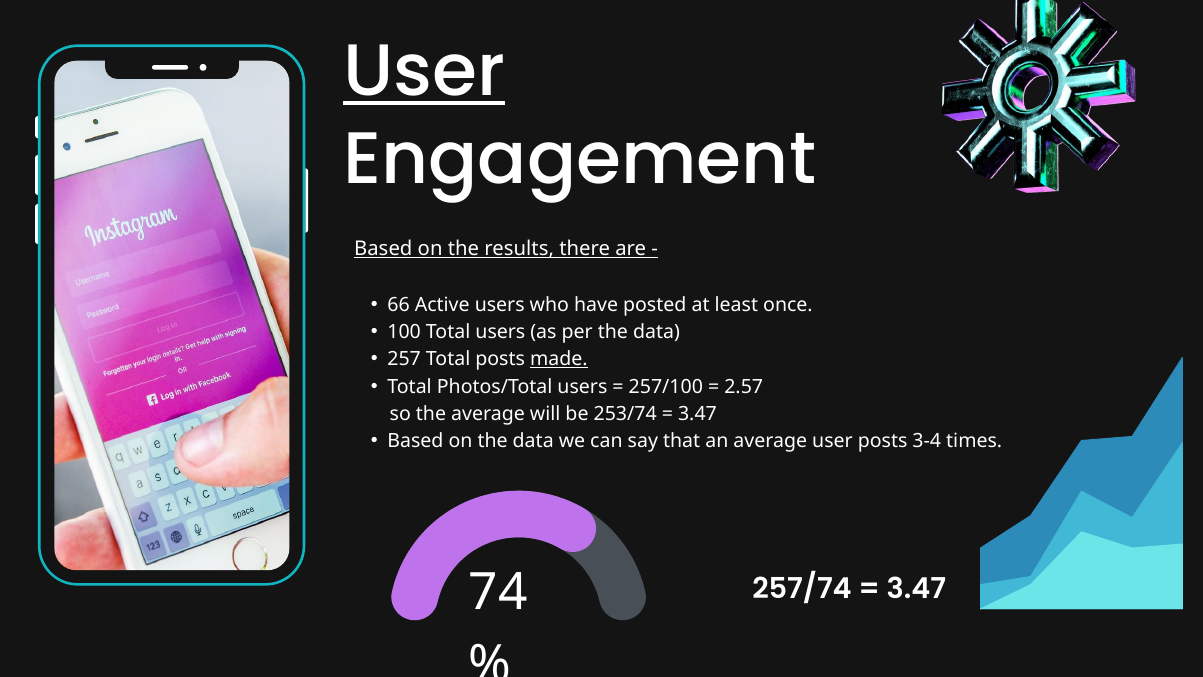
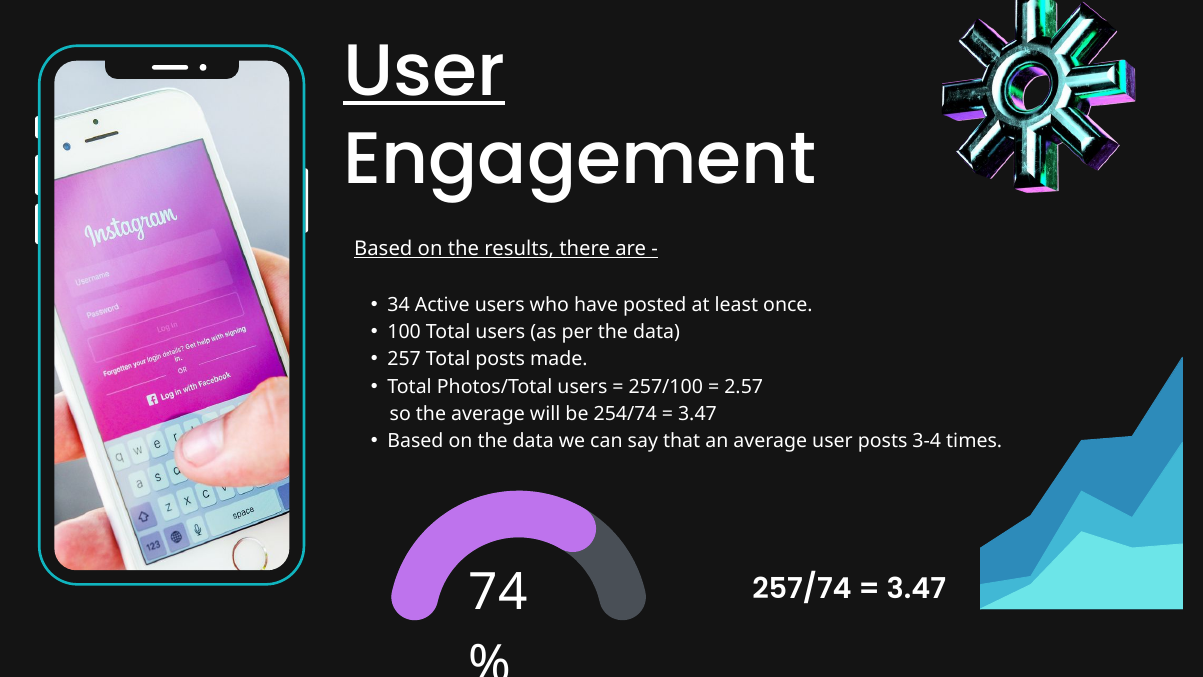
66: 66 -> 34
made underline: present -> none
253/74: 253/74 -> 254/74
